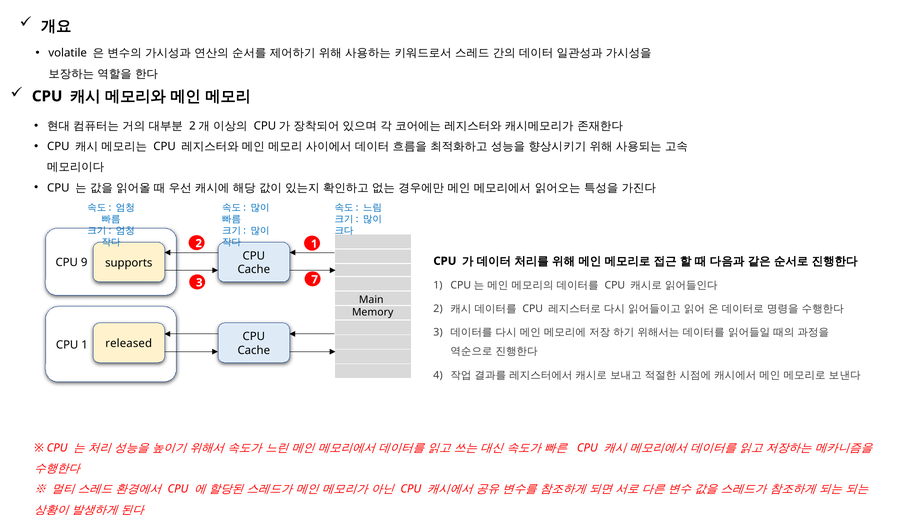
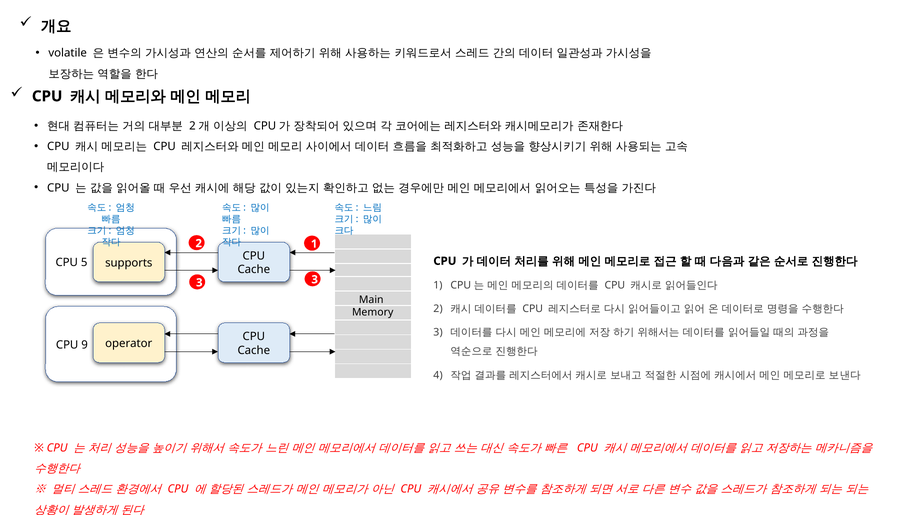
9: 9 -> 5
3 7: 7 -> 3
released: released -> operator
CPU 1: 1 -> 9
